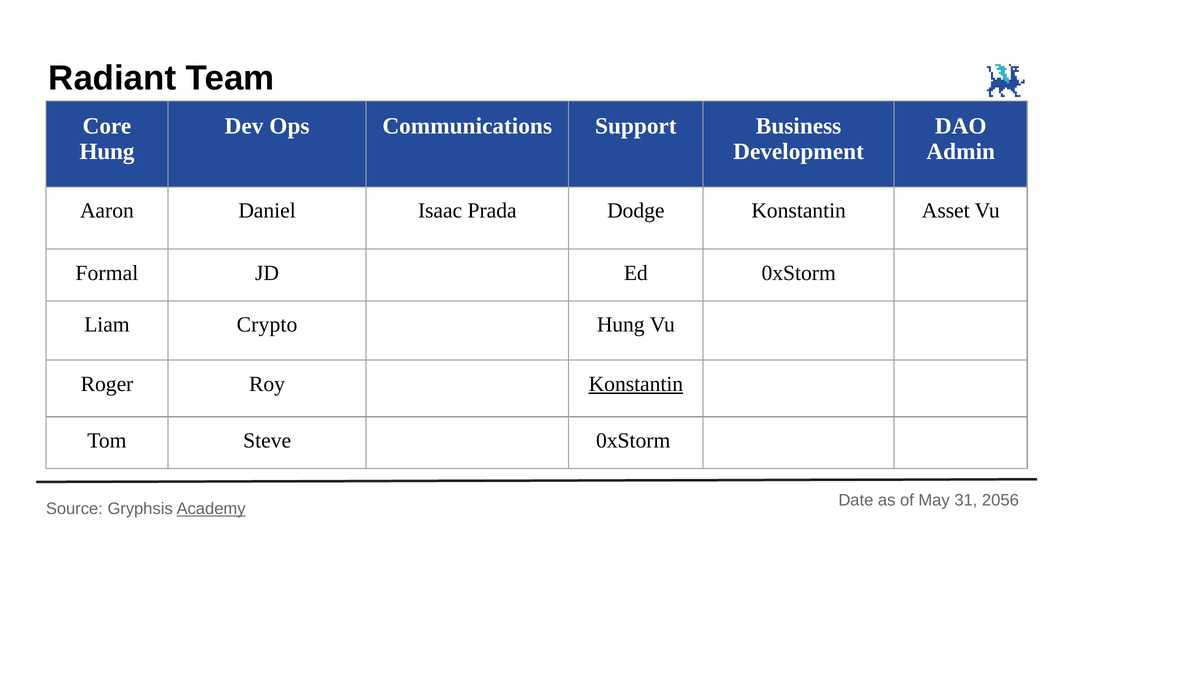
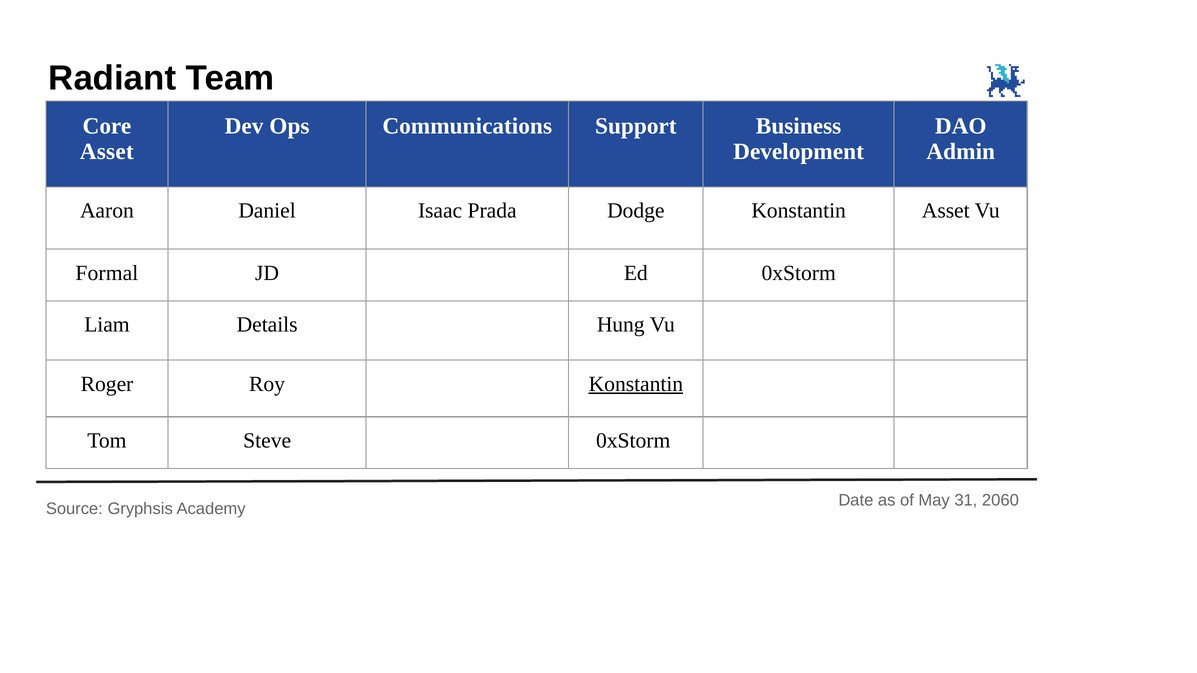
Hung at (107, 152): Hung -> Asset
Crypto: Crypto -> Details
Academy underline: present -> none
2056: 2056 -> 2060
